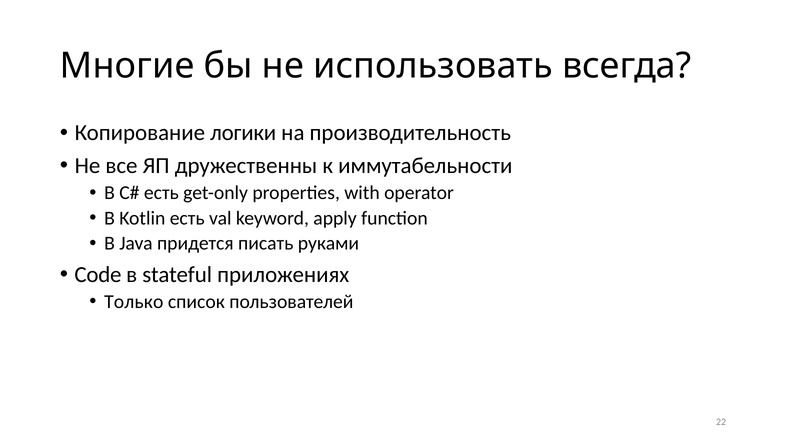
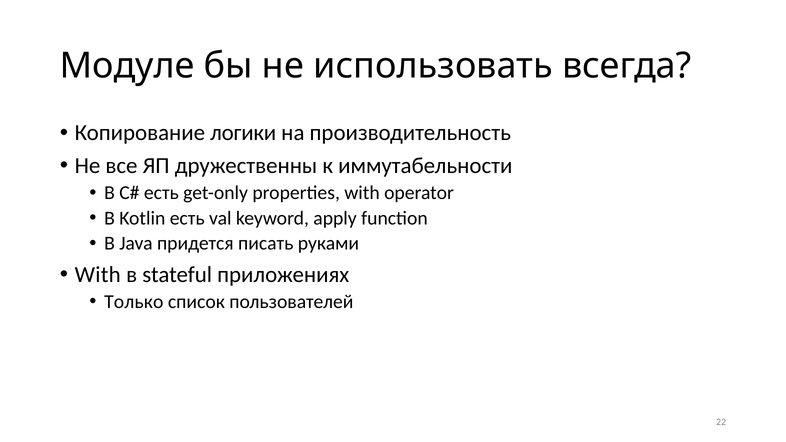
Многие: Многие -> Модуле
Code at (98, 275): Code -> With
